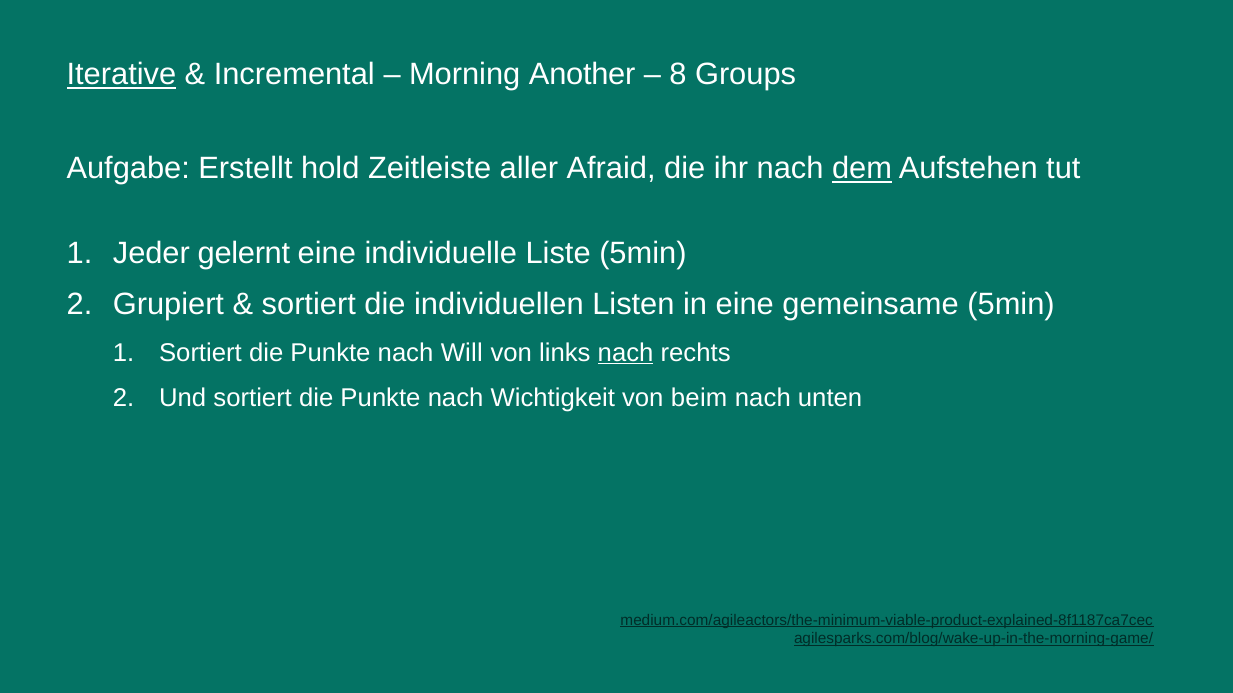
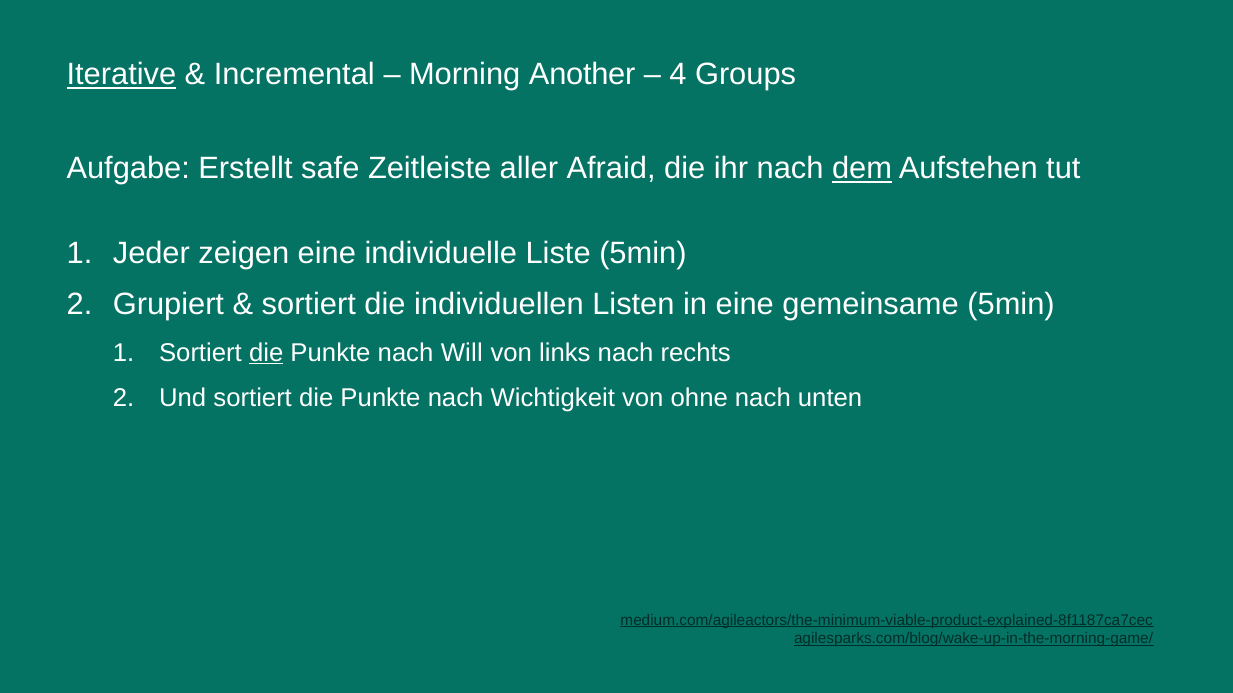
8: 8 -> 4
hold: hold -> safe
gelernt: gelernt -> zeigen
die at (266, 353) underline: none -> present
nach at (626, 353) underline: present -> none
beim: beim -> ohne
